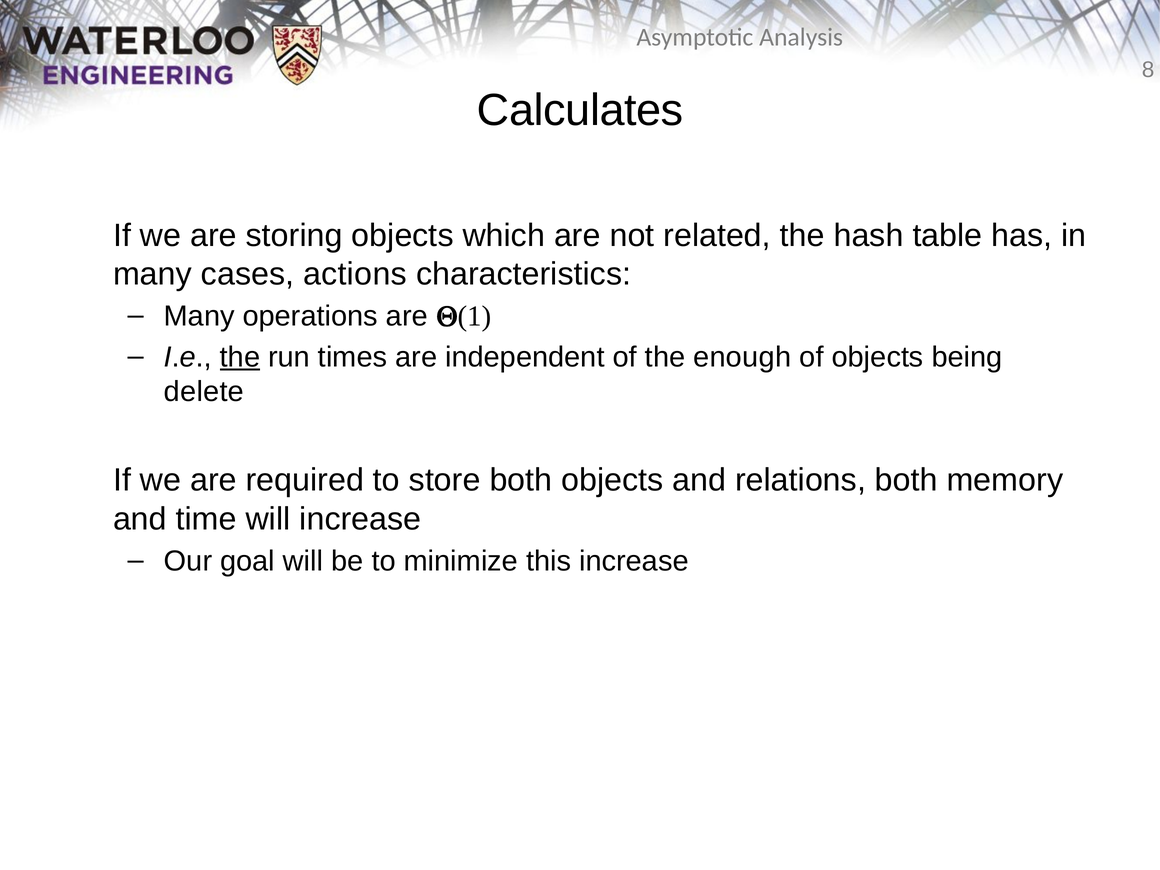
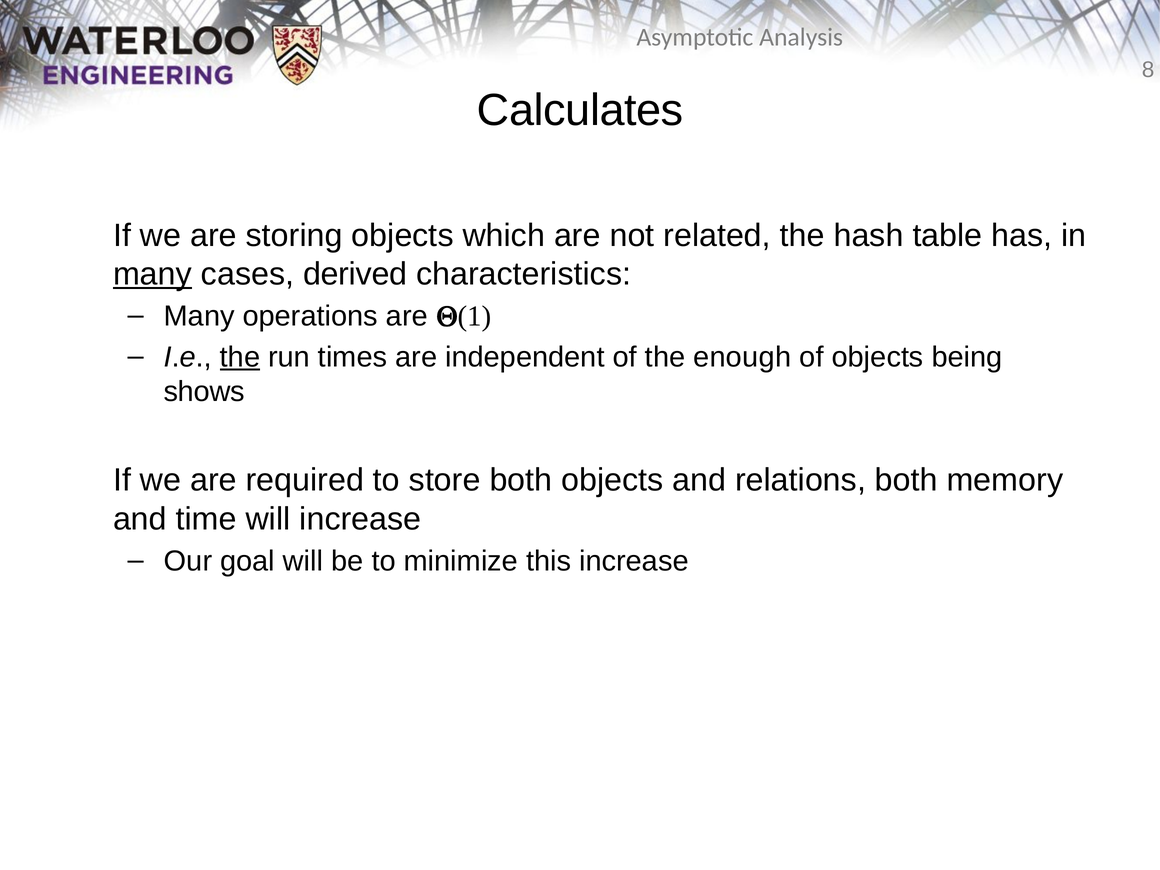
many at (153, 274) underline: none -> present
actions: actions -> derived
delete: delete -> shows
